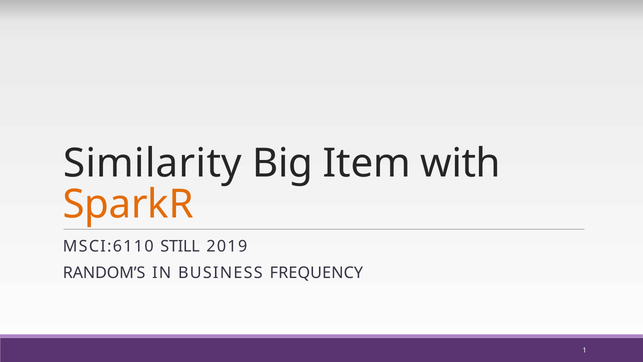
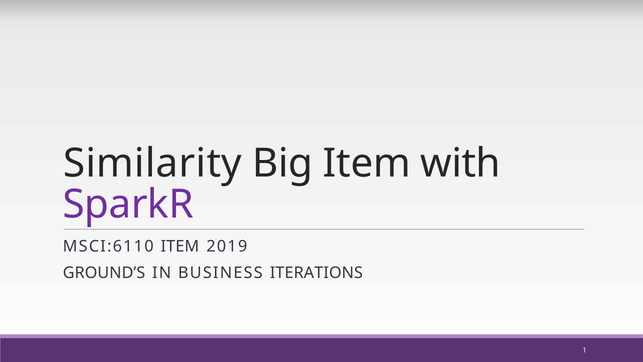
SparkR colour: orange -> purple
MSCI:6110 STILL: STILL -> ITEM
RANDOM’S: RANDOM’S -> GROUND’S
FREQUENCY: FREQUENCY -> ITERATIONS
